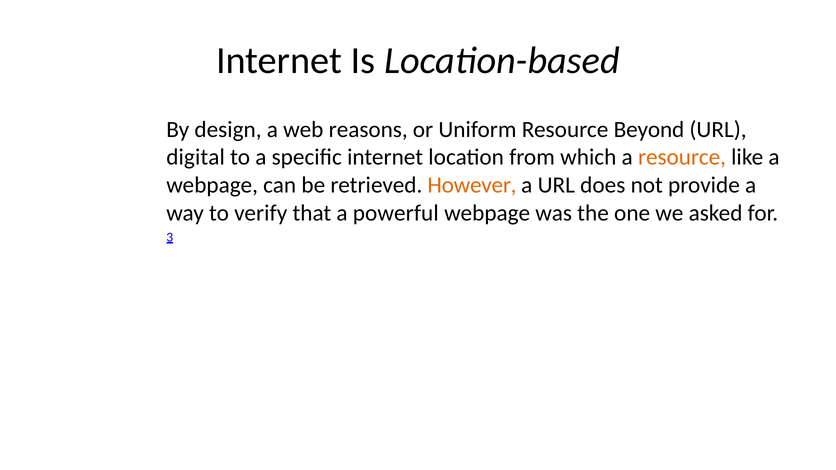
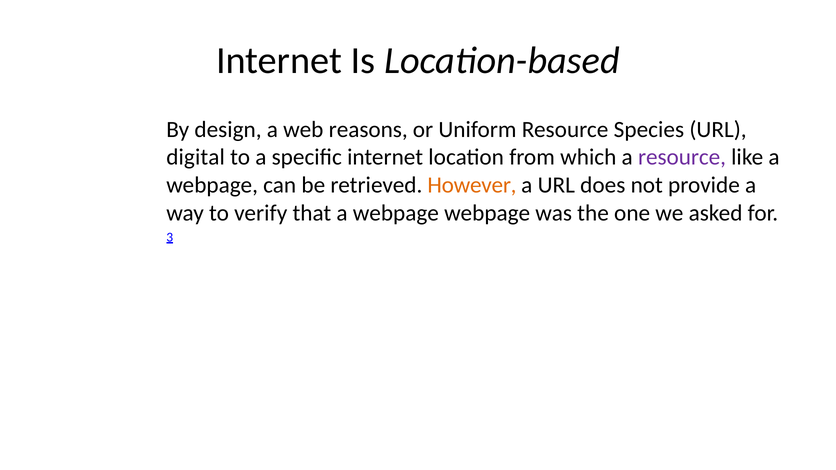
Beyond: Beyond -> Species
resource at (682, 157) colour: orange -> purple
that a powerful: powerful -> webpage
